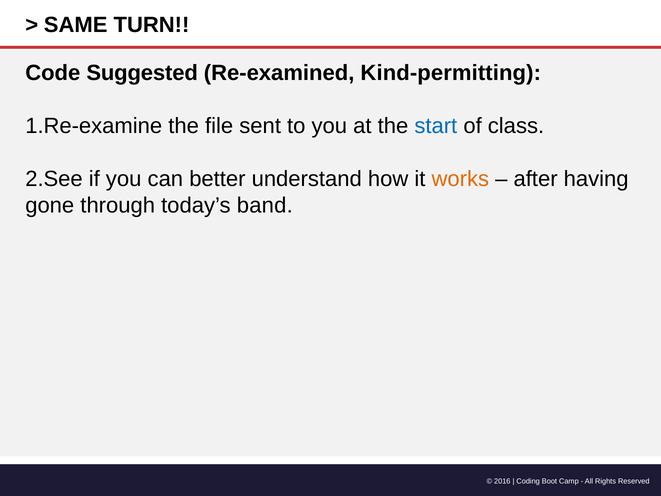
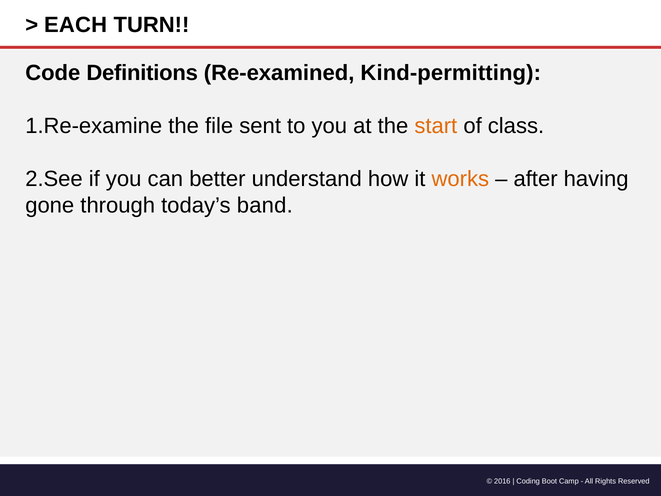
SAME: SAME -> EACH
Suggested: Suggested -> Definitions
start colour: blue -> orange
